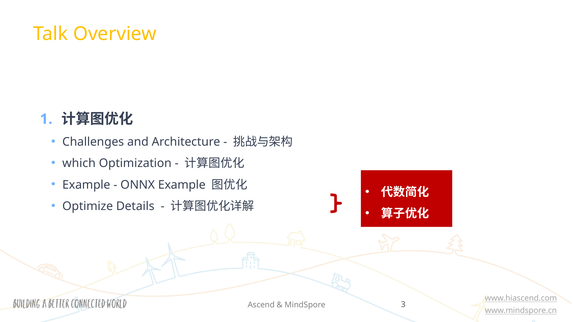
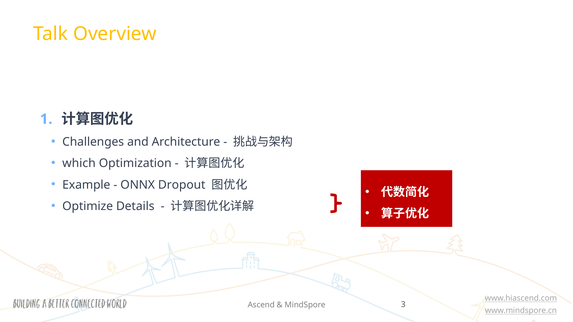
ONNX Example: Example -> Dropout
